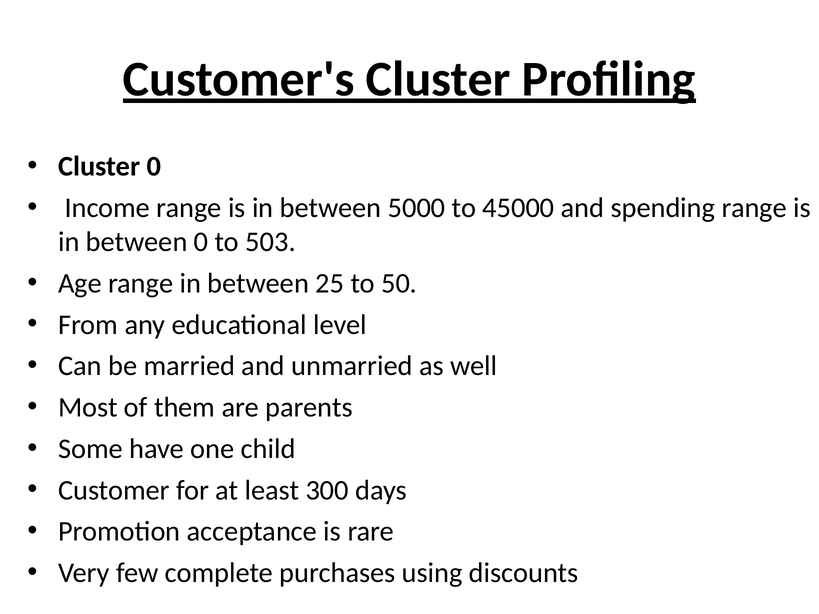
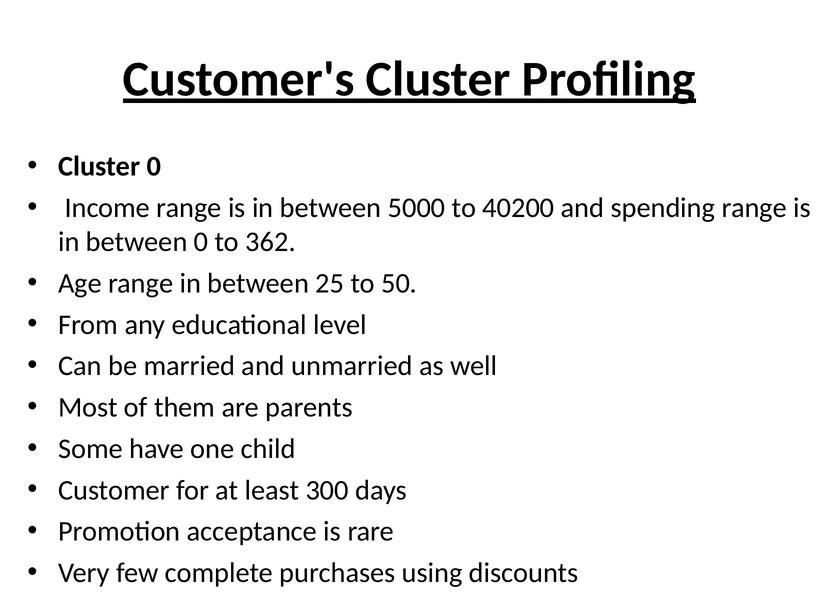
45000: 45000 -> 40200
503: 503 -> 362
